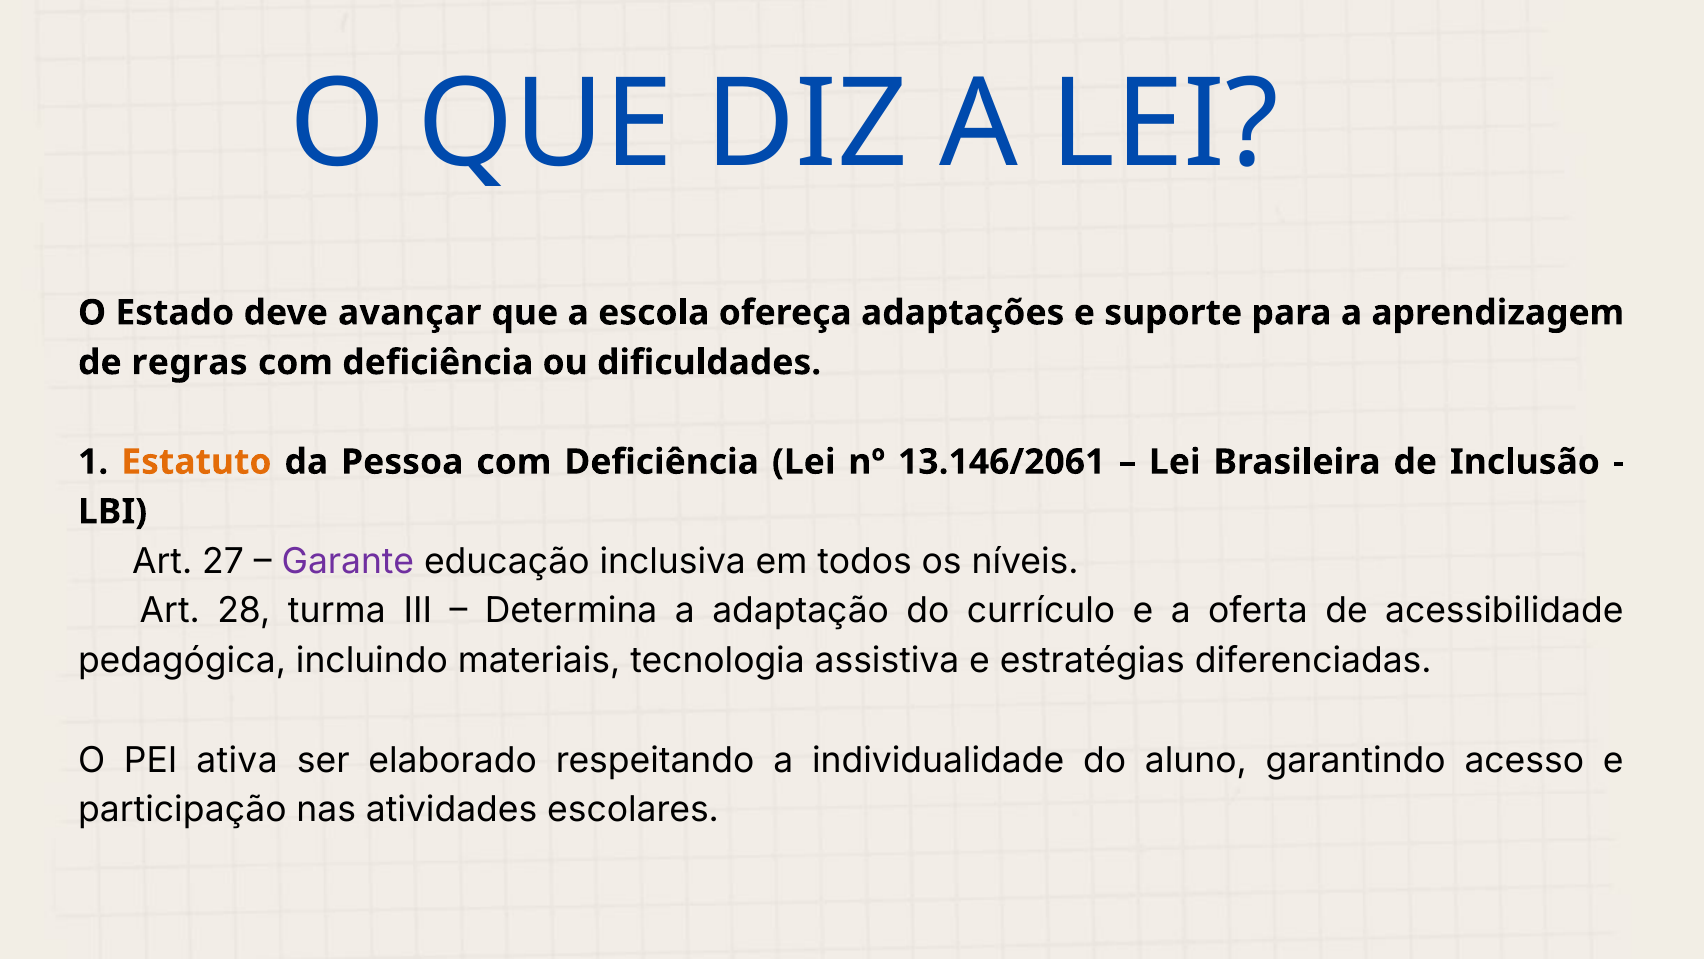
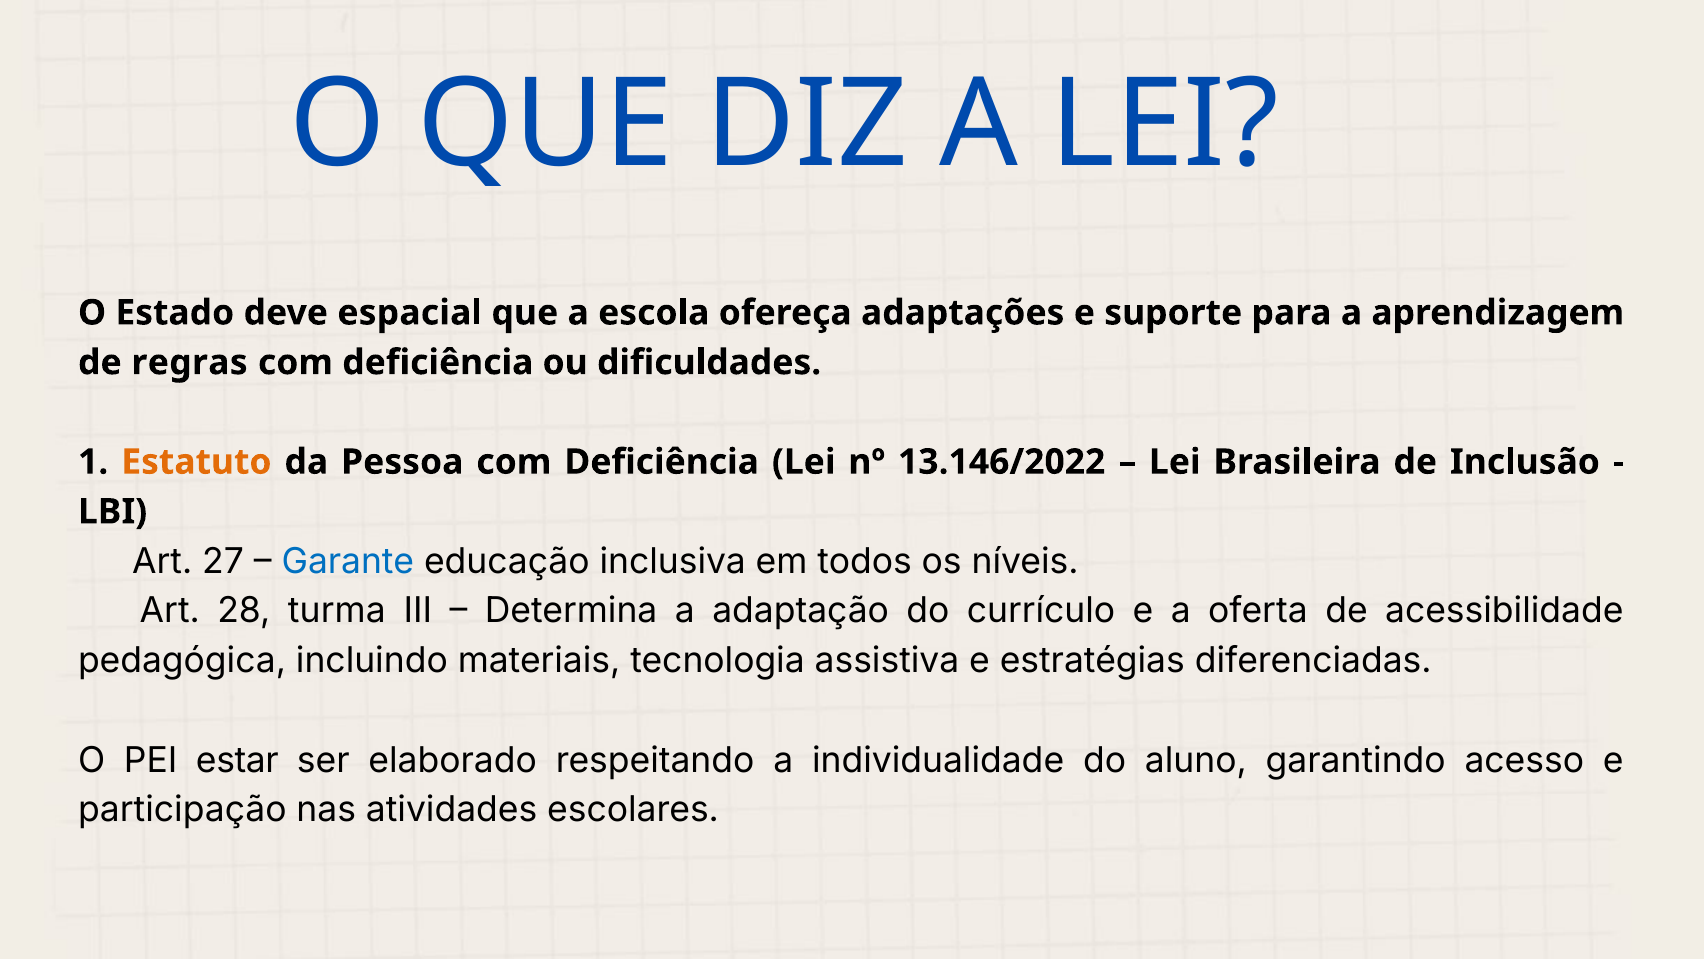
avançar: avançar -> espacial
13.146/2061: 13.146/2061 -> 13.146/2022
Garante colour: purple -> blue
ativa: ativa -> estar
